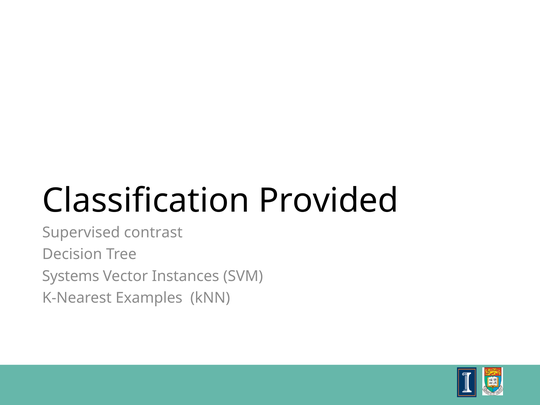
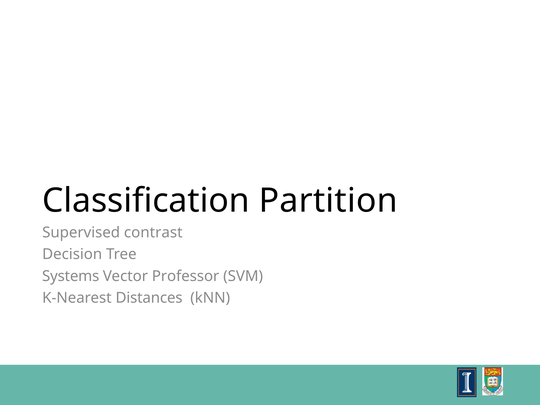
Provided: Provided -> Partition
Instances: Instances -> Professor
Examples: Examples -> Distances
